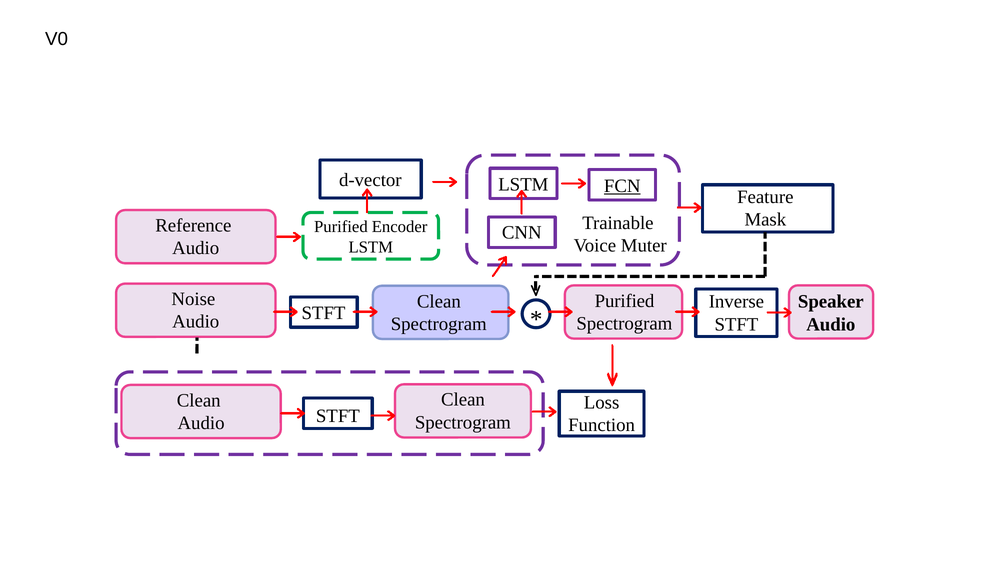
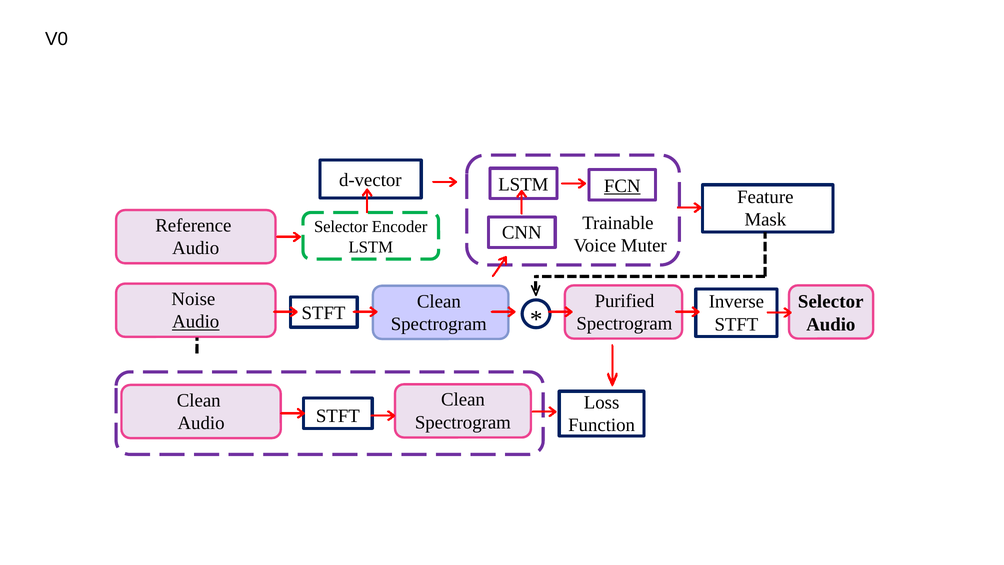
Purified at (341, 227): Purified -> Selector
Speaker at (831, 302): Speaker -> Selector
Audio at (196, 322) underline: none -> present
